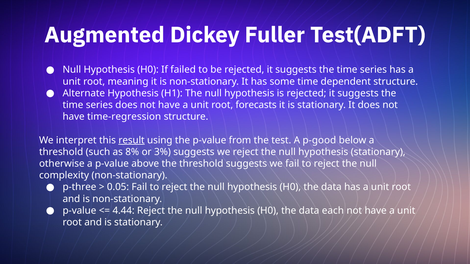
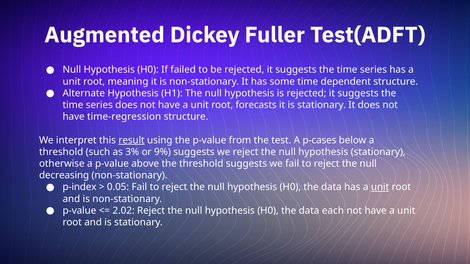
p-good: p-good -> p-cases
8%: 8% -> 3%
3%: 3% -> 9%
complexity: complexity -> decreasing
p-three: p-three -> p-index
unit at (380, 187) underline: none -> present
4.44: 4.44 -> 2.02
